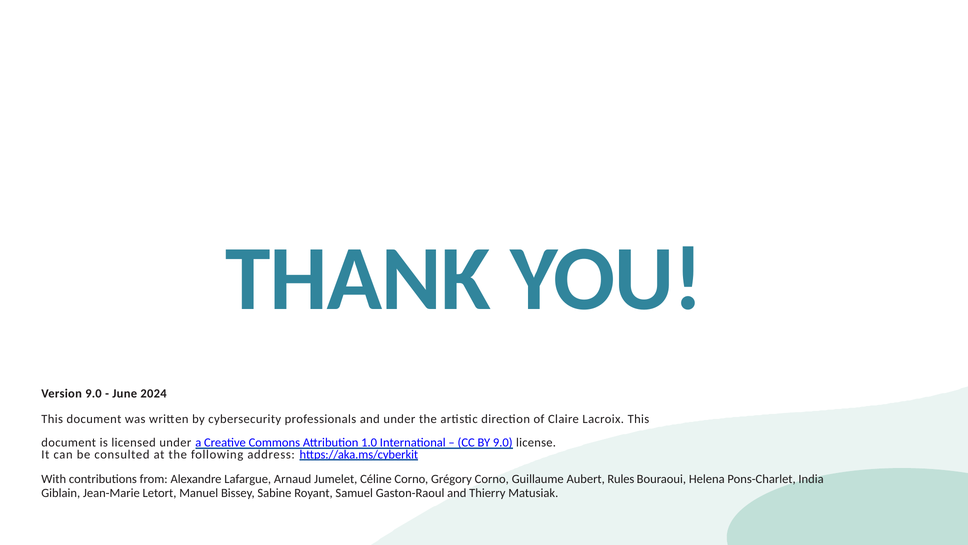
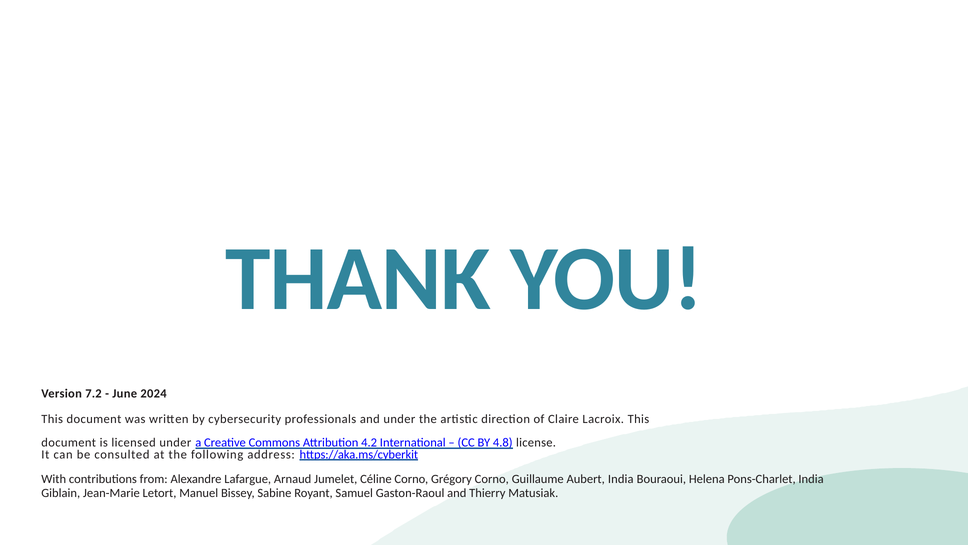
Version 9.0: 9.0 -> 7.2
1.0: 1.0 -> 4.2
BY 9.0: 9.0 -> 4.8
Aubert Rules: Rules -> India
